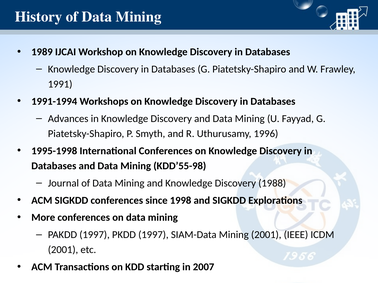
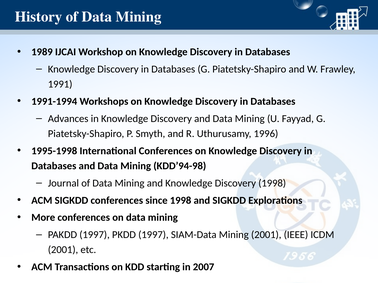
KDD’55-98: KDD’55-98 -> KDD’94-98
Discovery 1988: 1988 -> 1998
